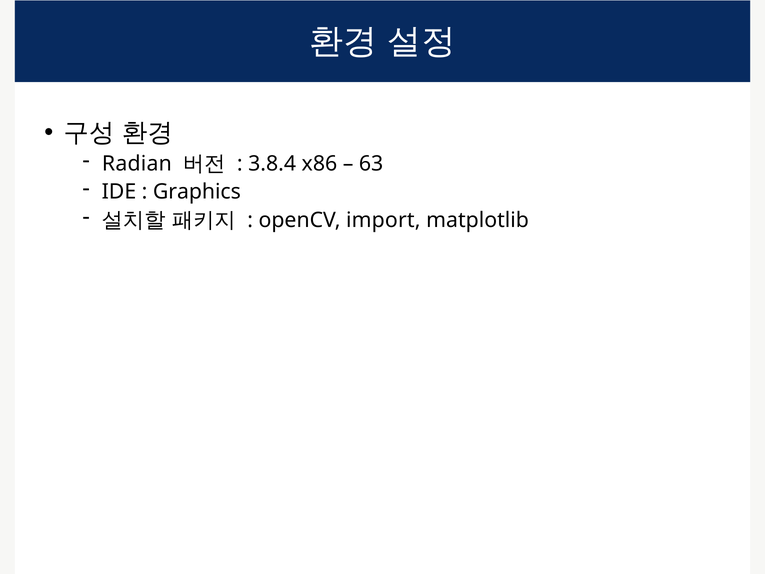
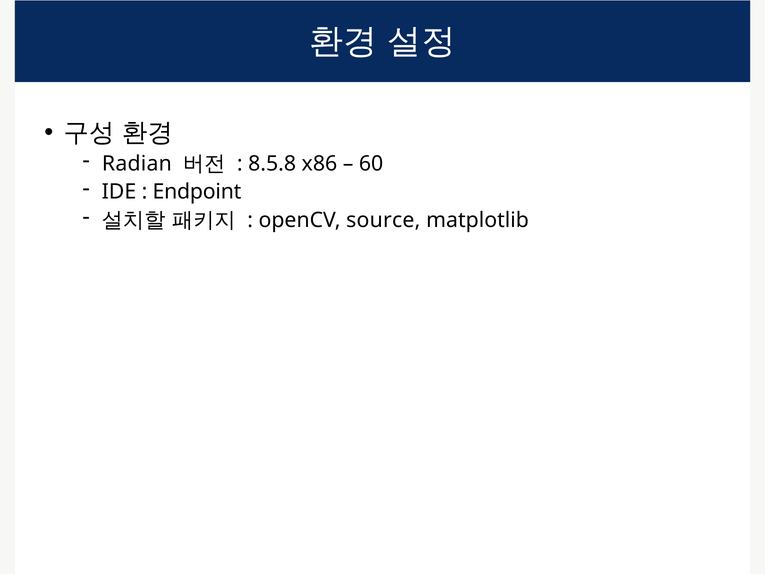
3.8.4: 3.8.4 -> 8.5.8
63: 63 -> 60
Graphics: Graphics -> Endpoint
import: import -> source
